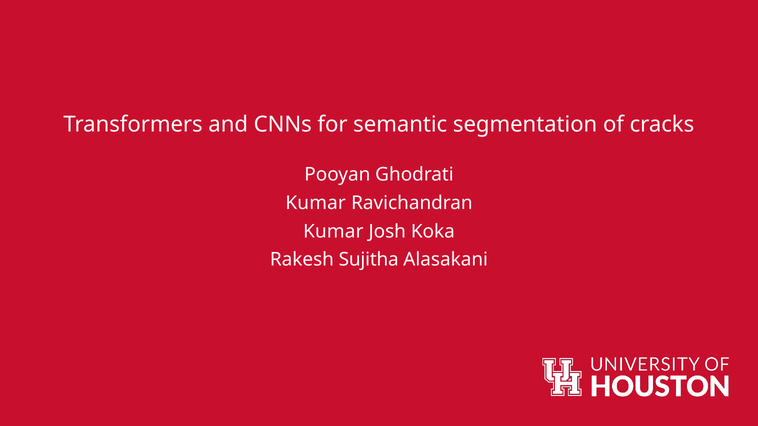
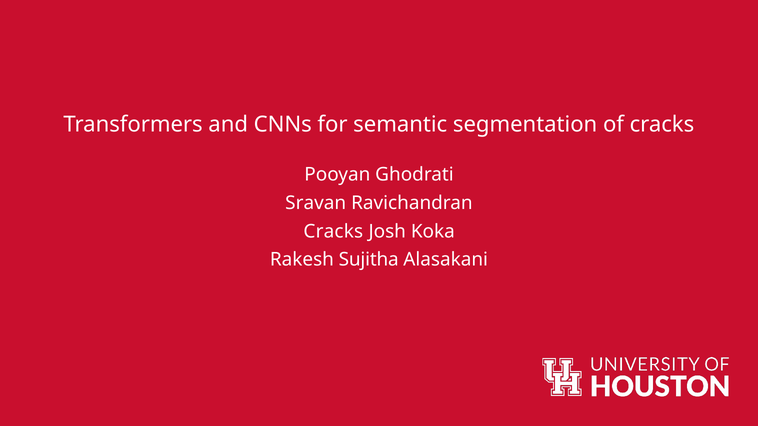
Kumar at (316, 203): Kumar -> Sravan
Kumar at (333, 232): Kumar -> Cracks
